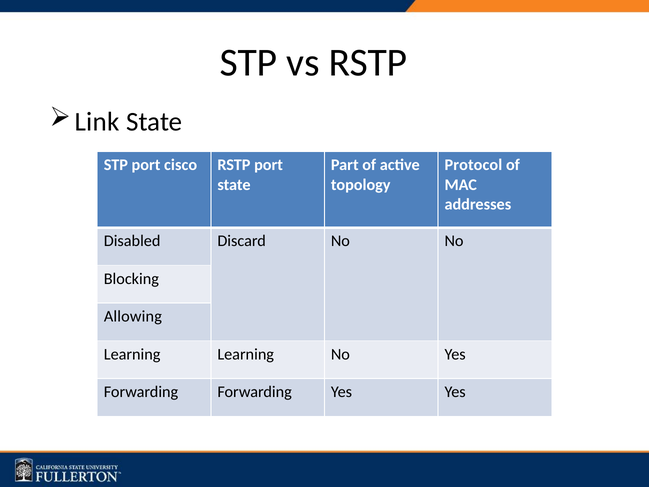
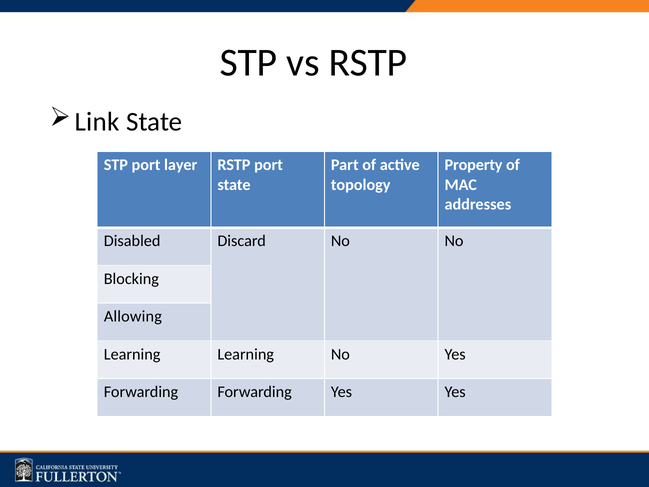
cisco: cisco -> layer
Protocol: Protocol -> Property
